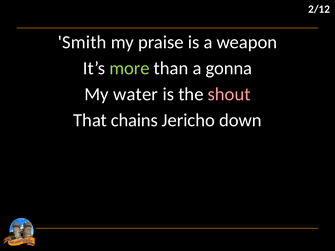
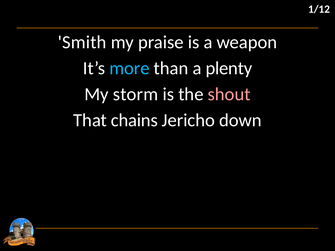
2/12: 2/12 -> 1/12
more colour: light green -> light blue
gonna: gonna -> plenty
water: water -> storm
